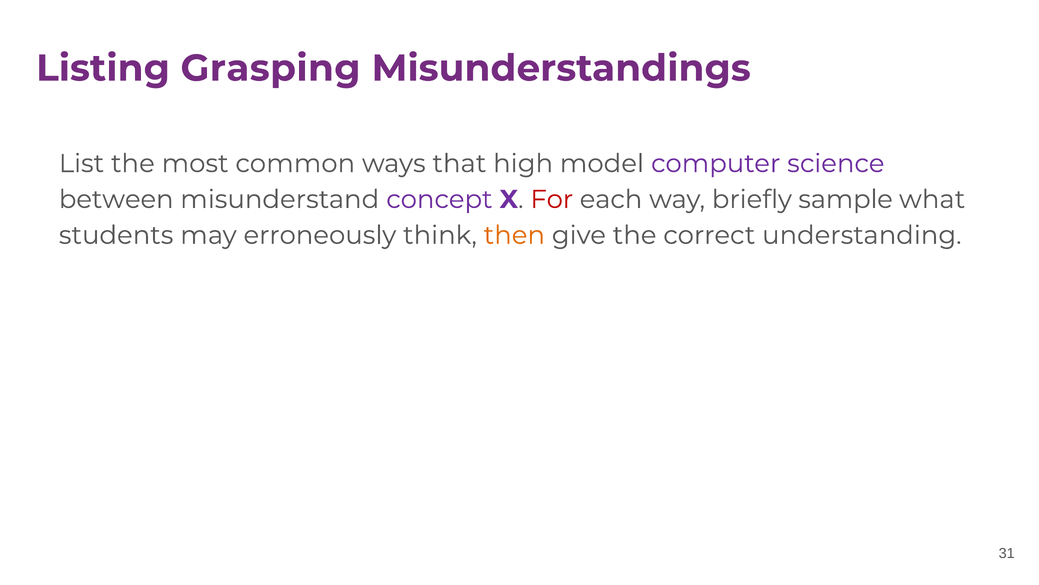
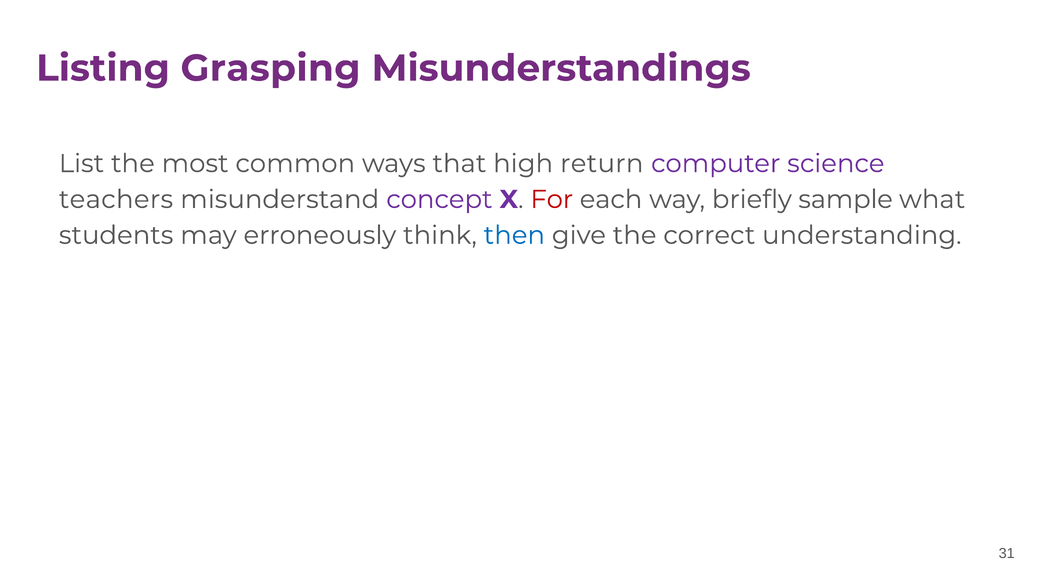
model: model -> return
between: between -> teachers
then colour: orange -> blue
